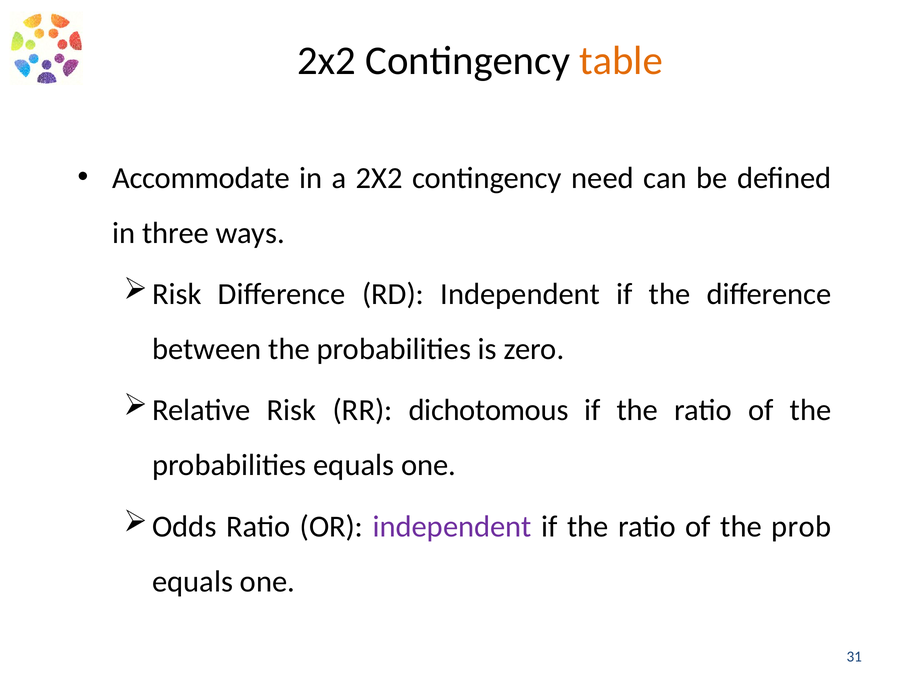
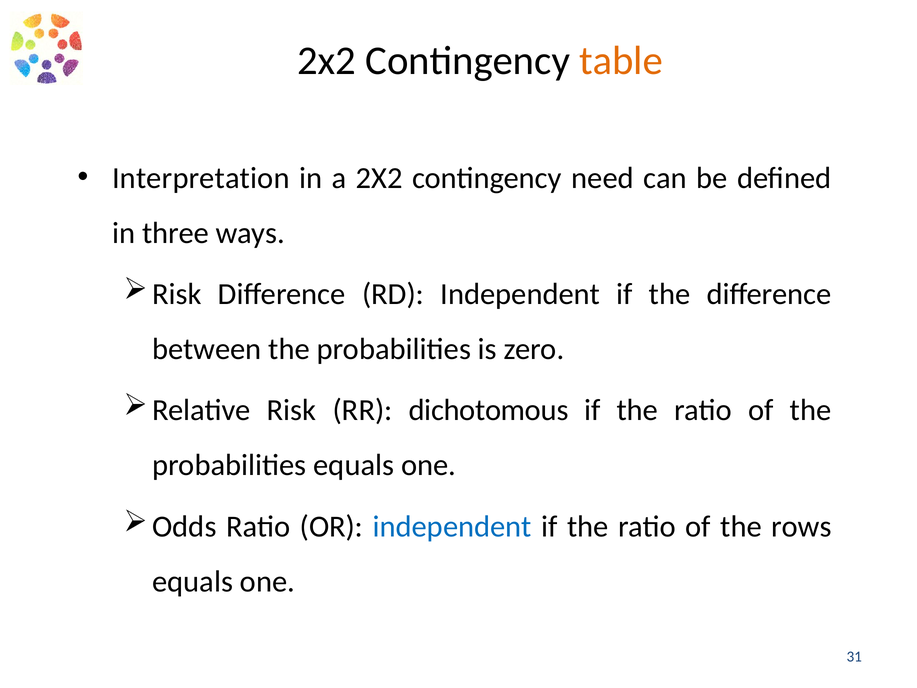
Accommodate: Accommodate -> Interpretation
independent at (452, 526) colour: purple -> blue
prob: prob -> rows
